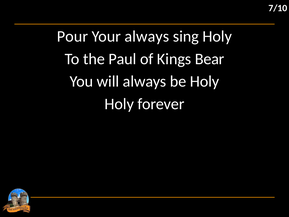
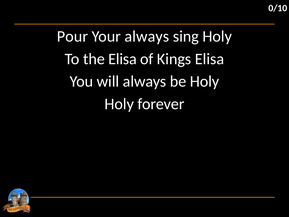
7/10: 7/10 -> 0/10
the Paul: Paul -> Elisa
Kings Bear: Bear -> Elisa
